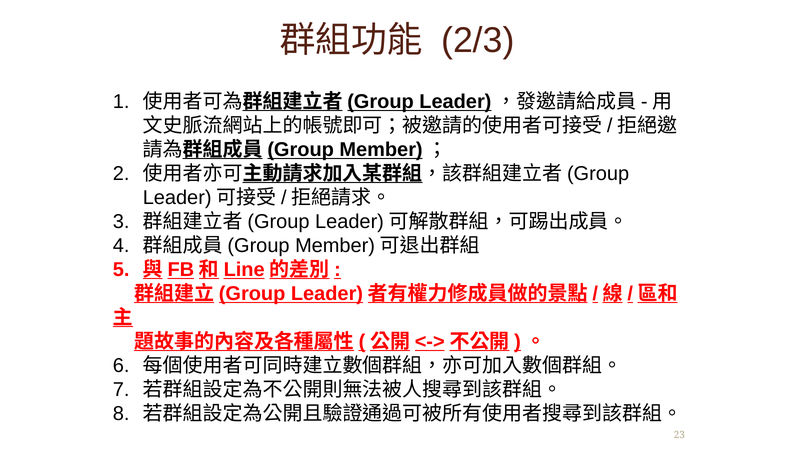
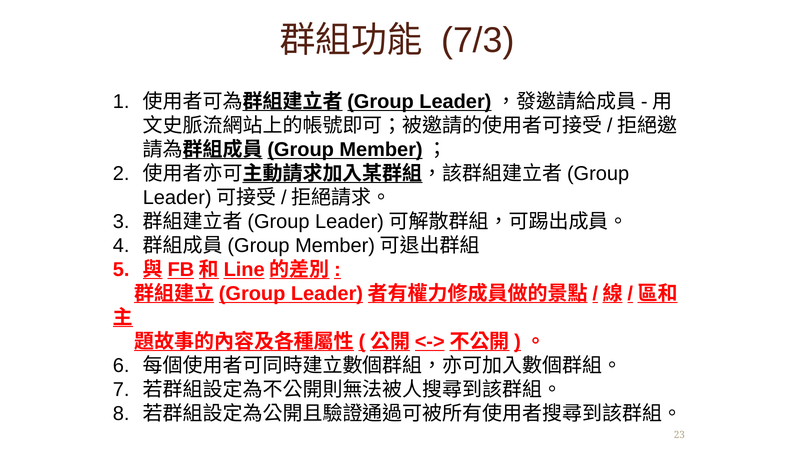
2/3: 2/3 -> 7/3
